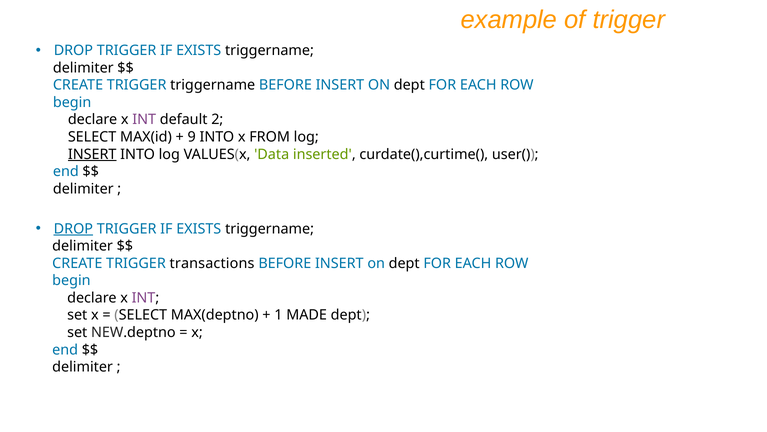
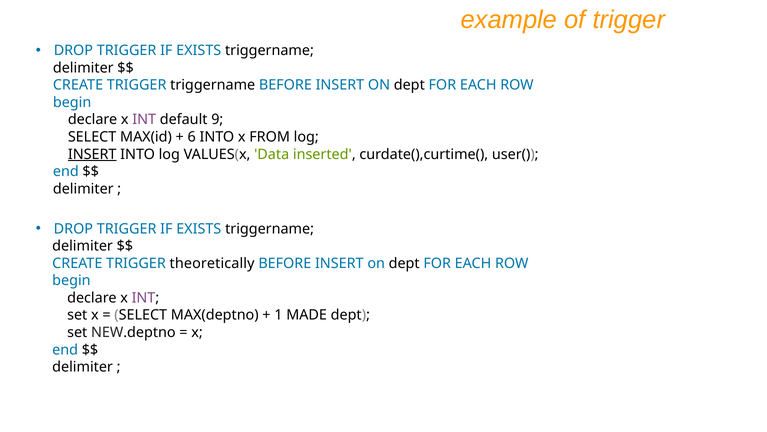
2: 2 -> 9
9: 9 -> 6
DROP at (73, 229) underline: present -> none
transactions: transactions -> theoretically
